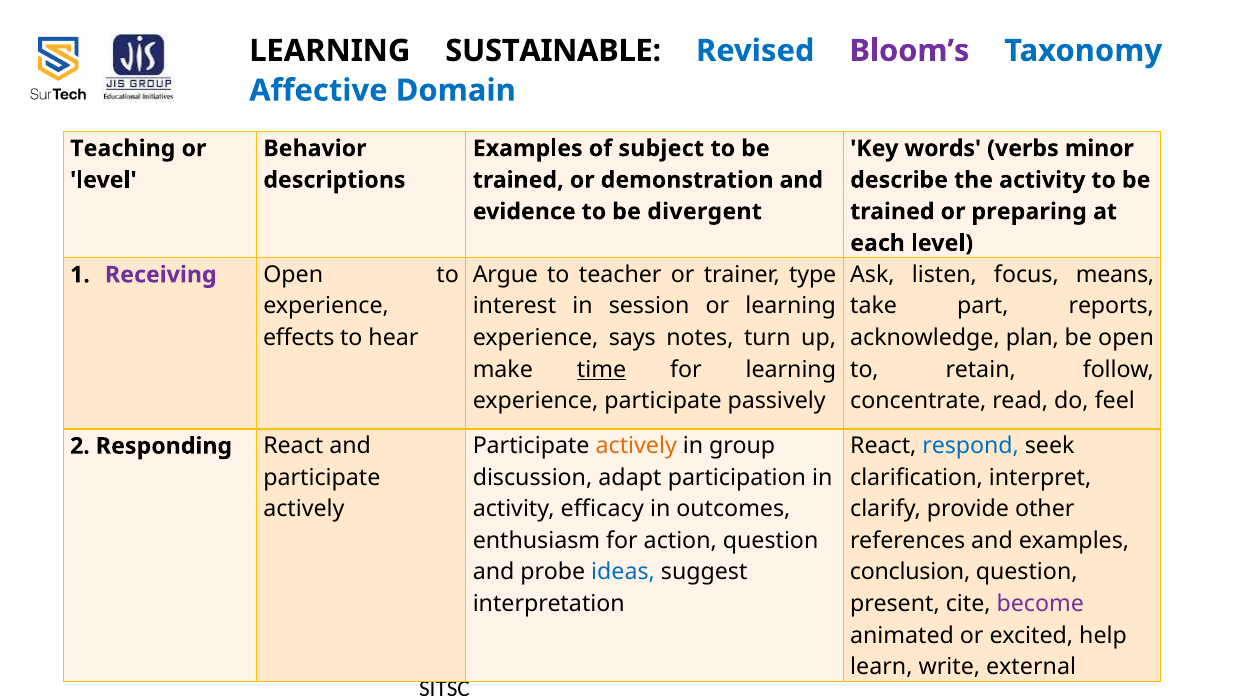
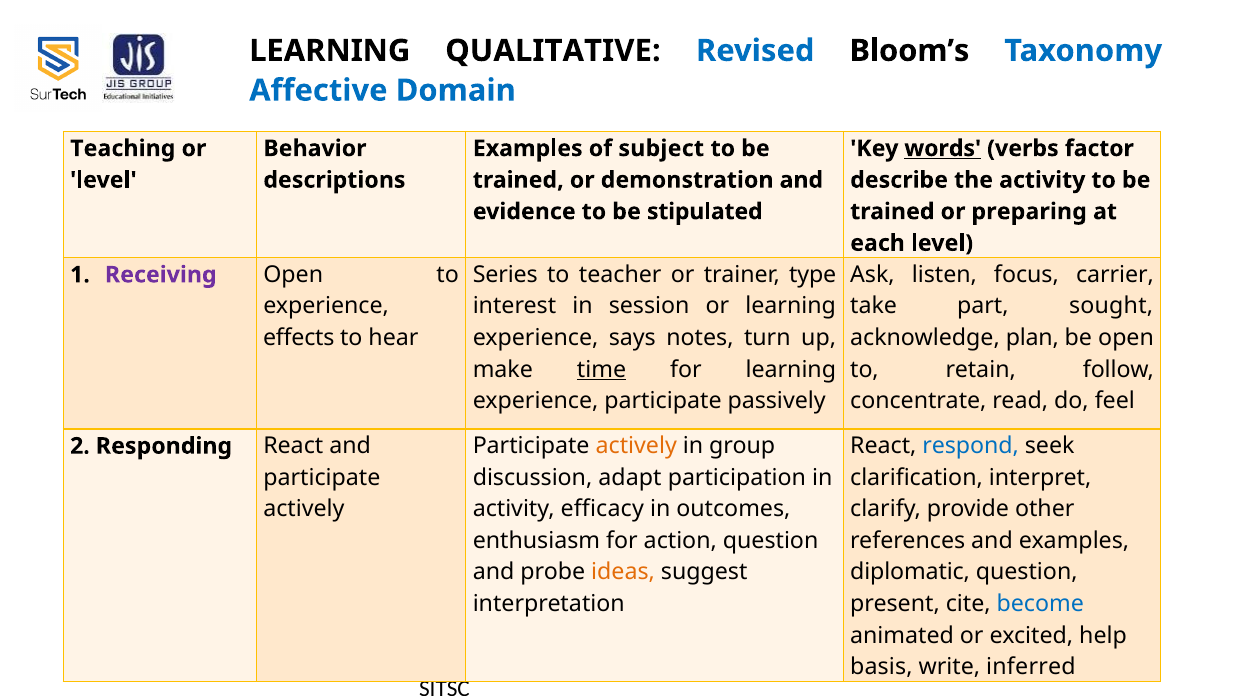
SUSTAINABLE: SUSTAINABLE -> QUALITATIVE
Bloom’s colour: purple -> black
words underline: none -> present
minor: minor -> factor
divergent: divergent -> stipulated
Argue: Argue -> Series
means: means -> carrier
reports: reports -> sought
ideas colour: blue -> orange
conclusion: conclusion -> diplomatic
become colour: purple -> blue
learn: learn -> basis
external: external -> inferred
